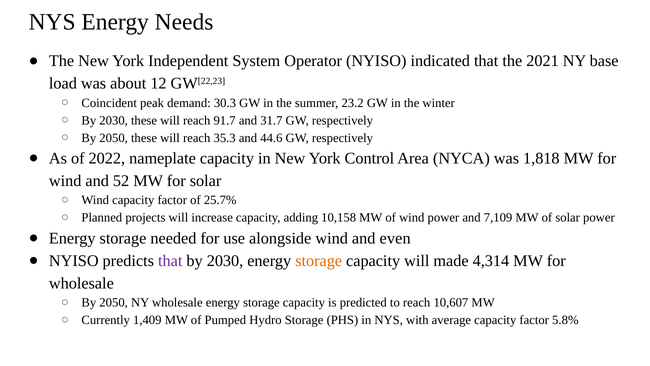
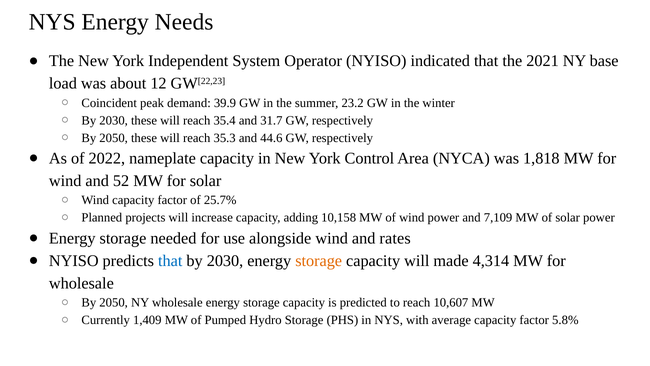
30.3: 30.3 -> 39.9
91.7: 91.7 -> 35.4
even: even -> rates
that at (170, 260) colour: purple -> blue
